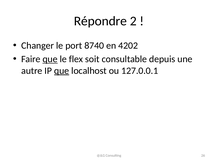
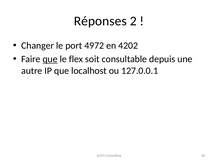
Répondre: Répondre -> Réponses
8740: 8740 -> 4972
que at (62, 71) underline: present -> none
